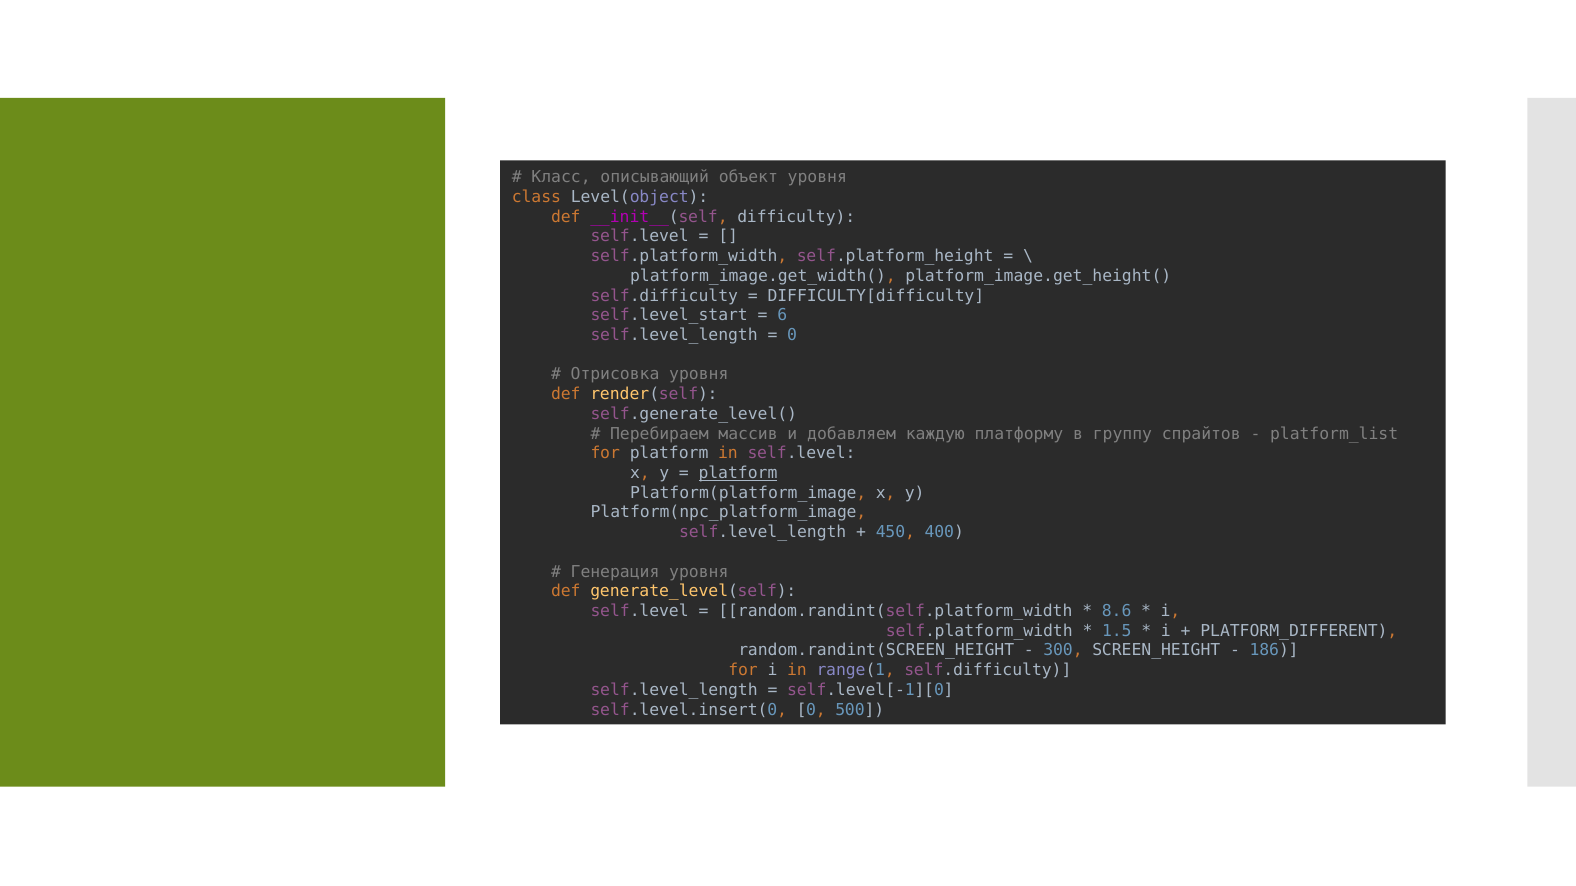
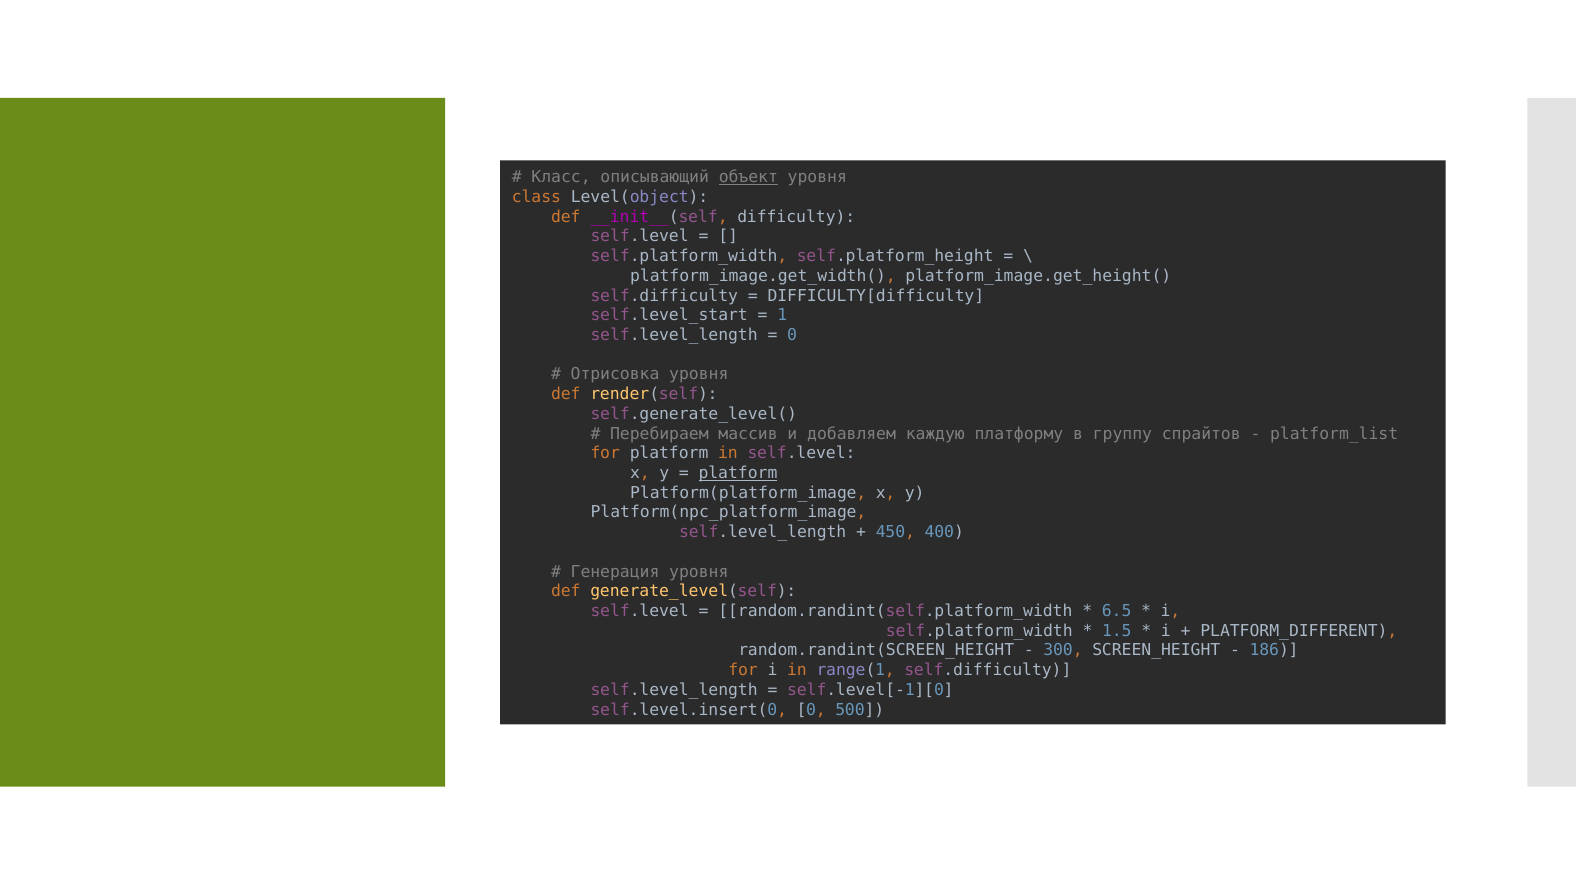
объект underline: none -> present
6: 6 -> 1
8.6: 8.6 -> 6.5
